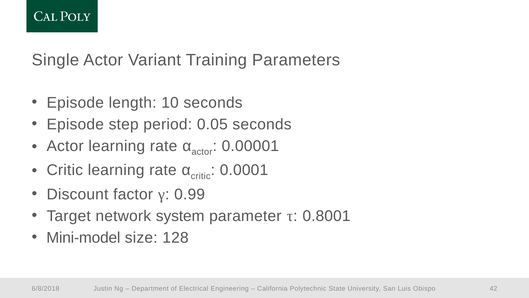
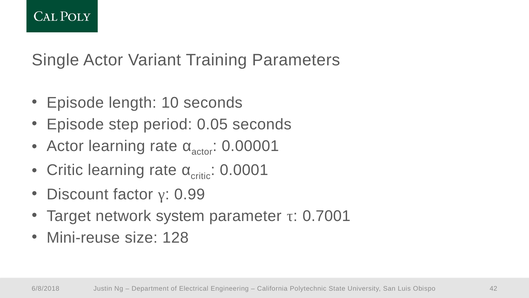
0.8001: 0.8001 -> 0.7001
Mini-model: Mini-model -> Mini-reuse
